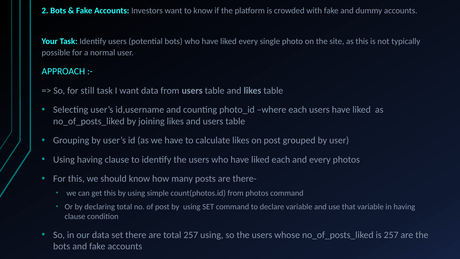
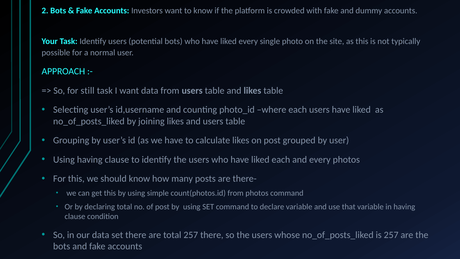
257 using: using -> there
